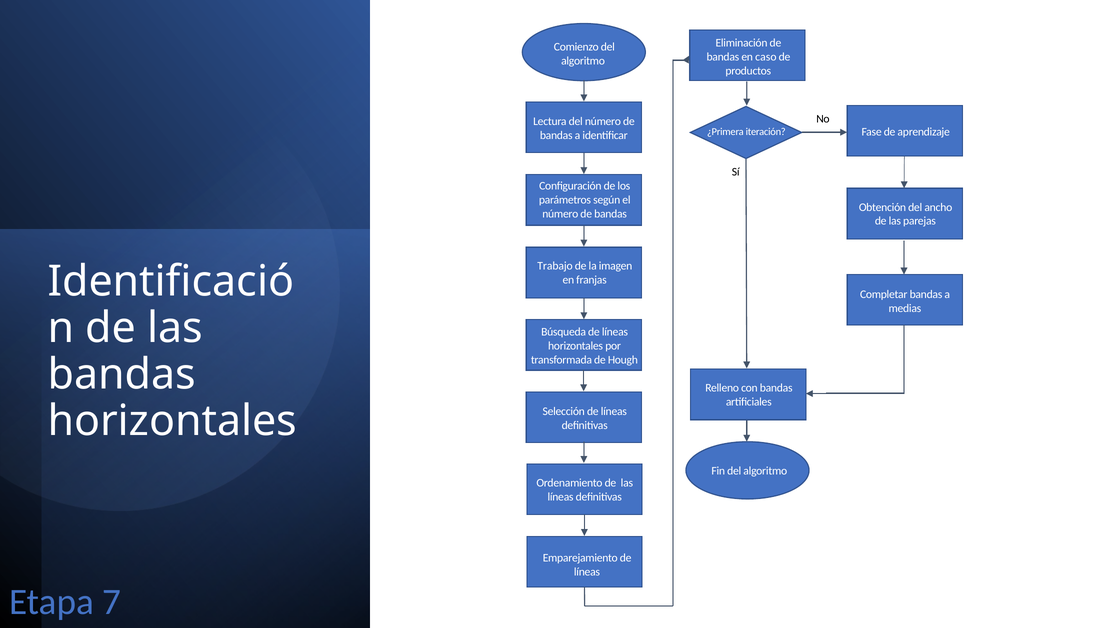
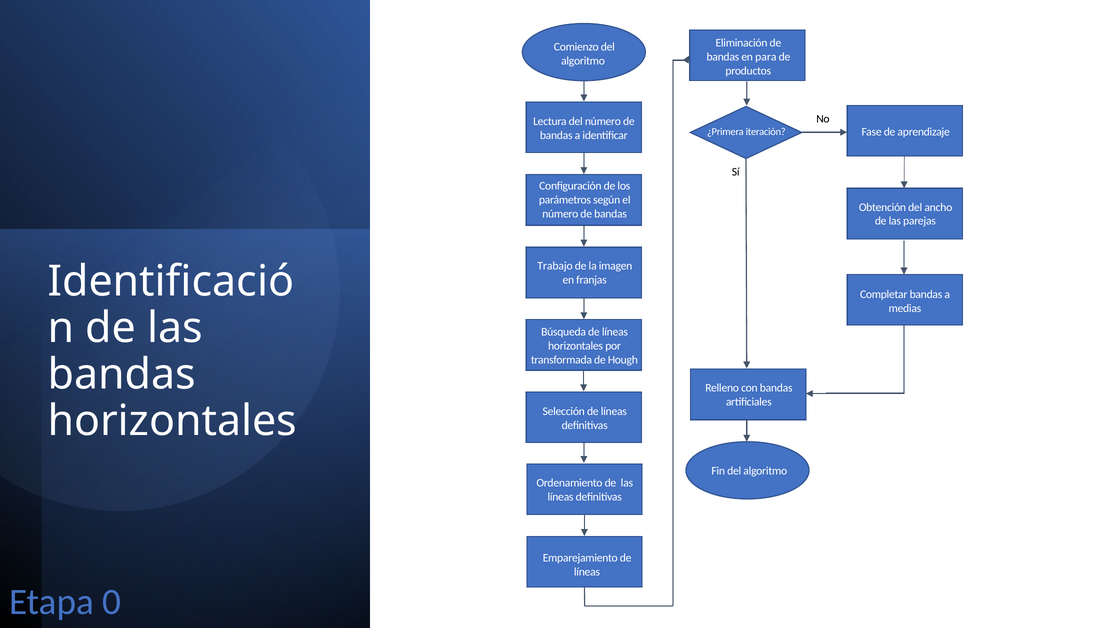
caso: caso -> para
7: 7 -> 0
